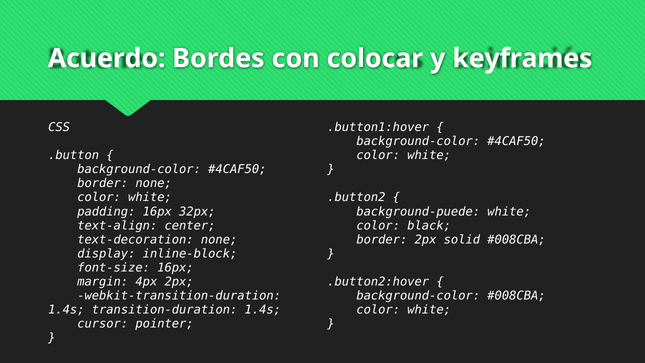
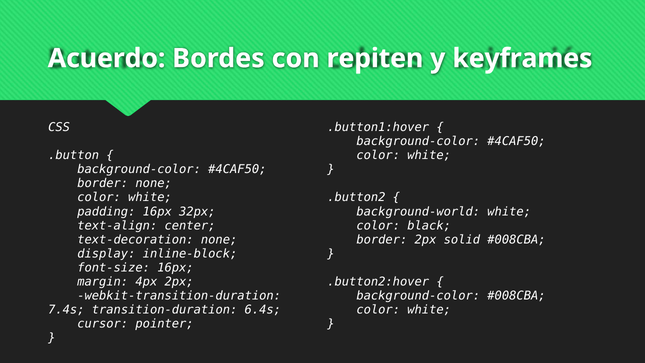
colocar: colocar -> repiten
background-puede: background-puede -> background-world
1.4s at (66, 310): 1.4s -> 7.4s
transition-duration 1.4s: 1.4s -> 6.4s
